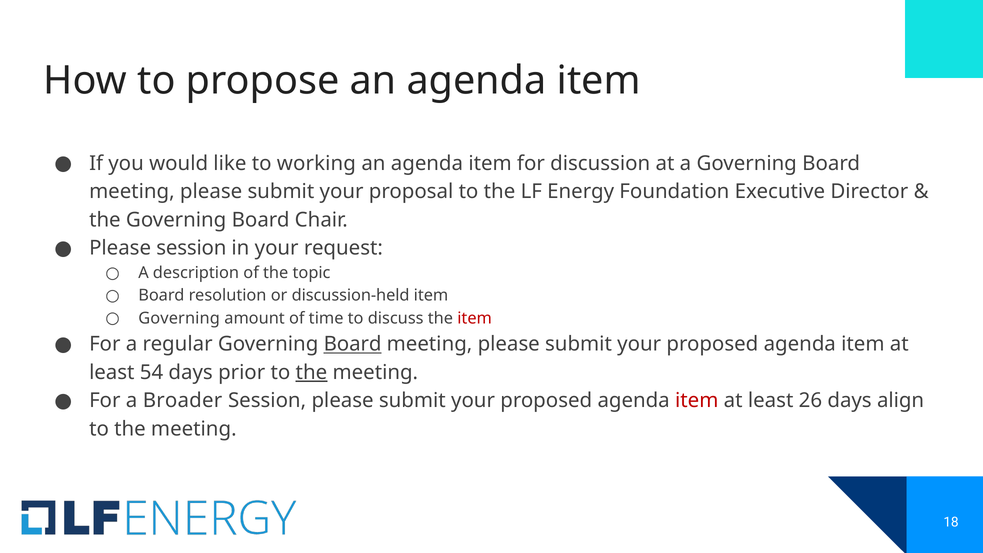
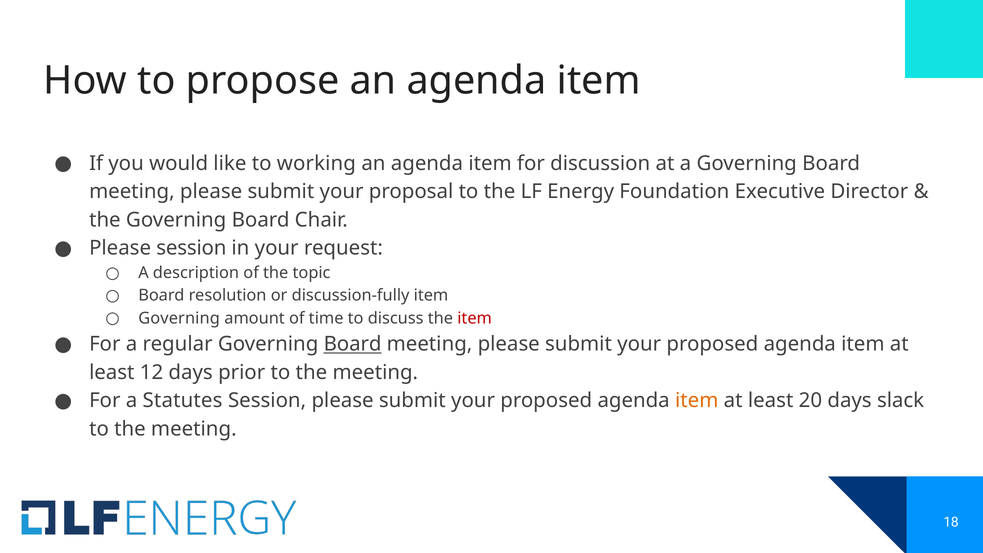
discussion-held: discussion-held -> discussion-fully
54: 54 -> 12
the at (311, 372) underline: present -> none
Broader: Broader -> Statutes
item at (697, 401) colour: red -> orange
26: 26 -> 20
align: align -> slack
